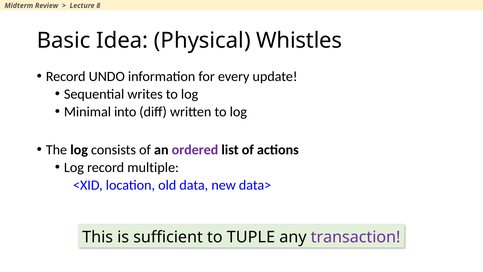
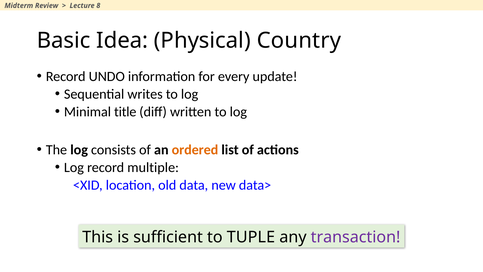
Whistles: Whistles -> Country
into: into -> title
ordered colour: purple -> orange
